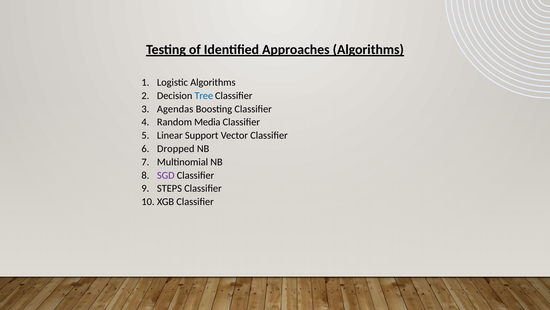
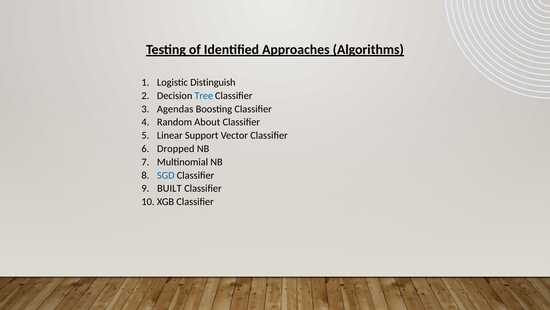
Logistic Algorithms: Algorithms -> Distinguish
Media: Media -> About
SGD colour: purple -> blue
STEPS: STEPS -> BUILT
